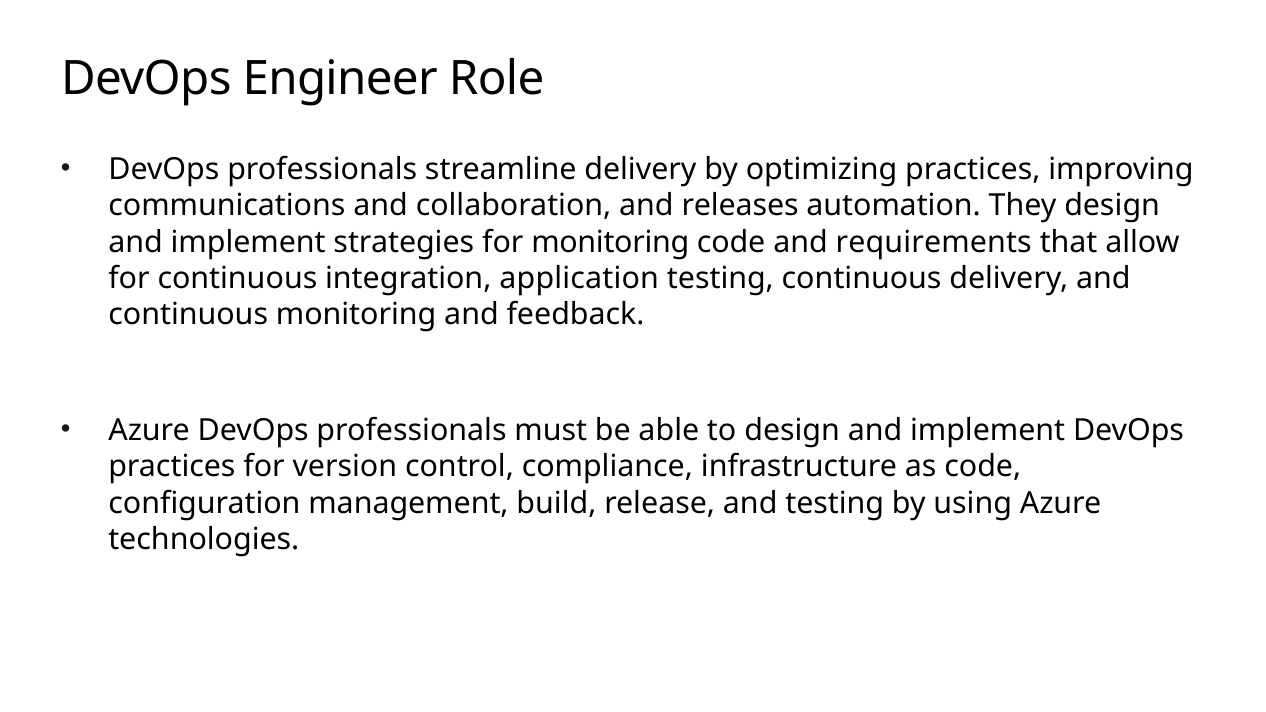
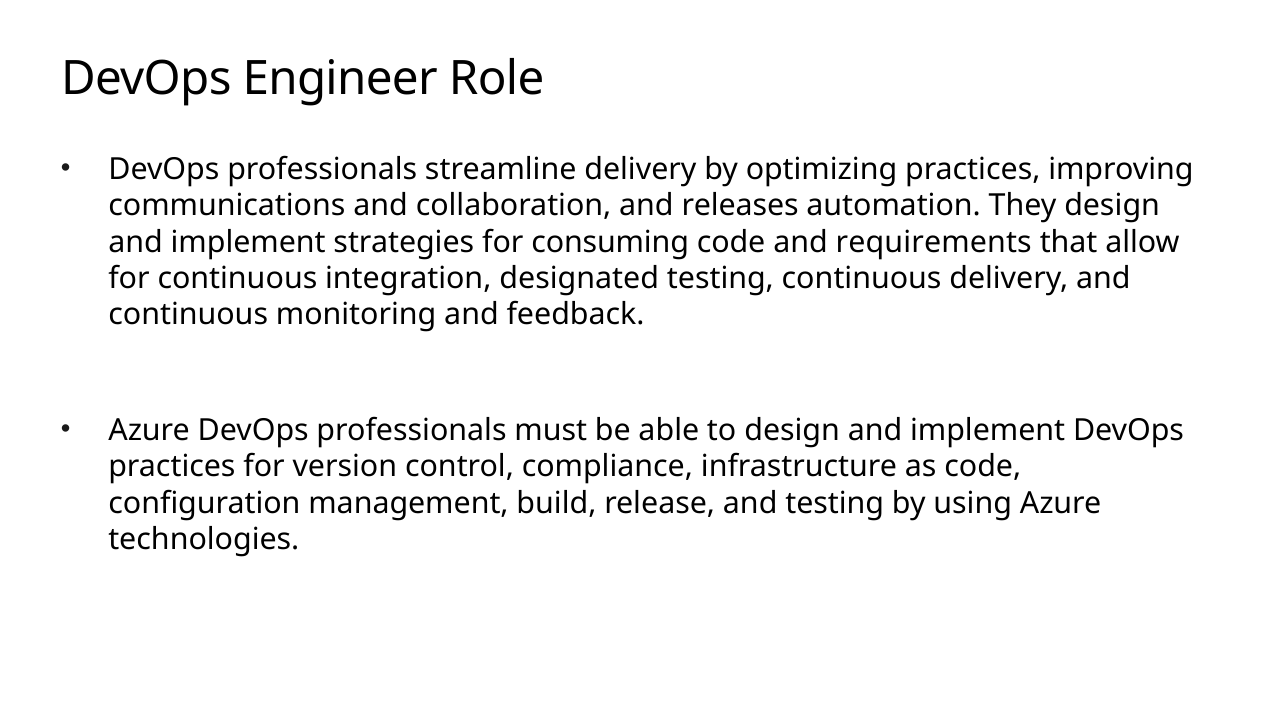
for monitoring: monitoring -> consuming
application: application -> designated
